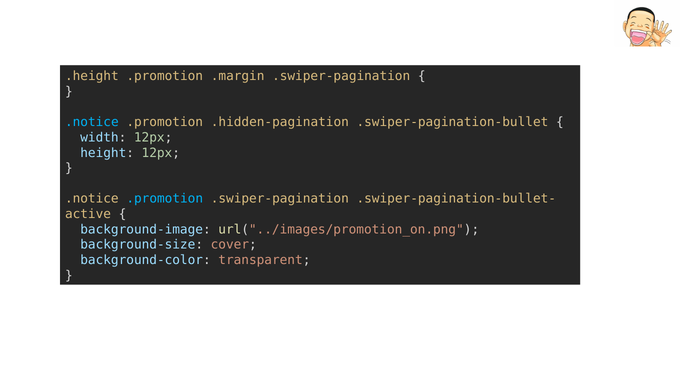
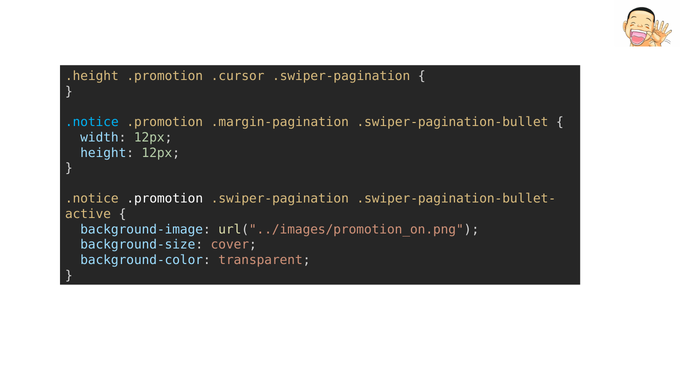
.margin: .margin -> .cursor
.hidden-pagination: .hidden-pagination -> .margin-pagination
.promotion at (165, 199) colour: light blue -> white
